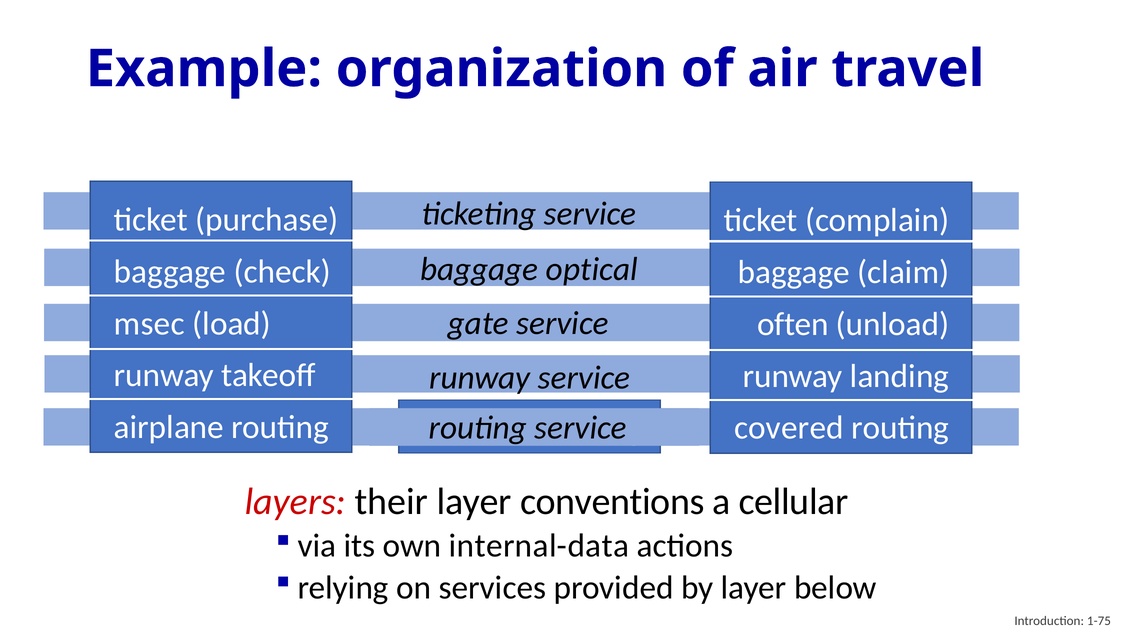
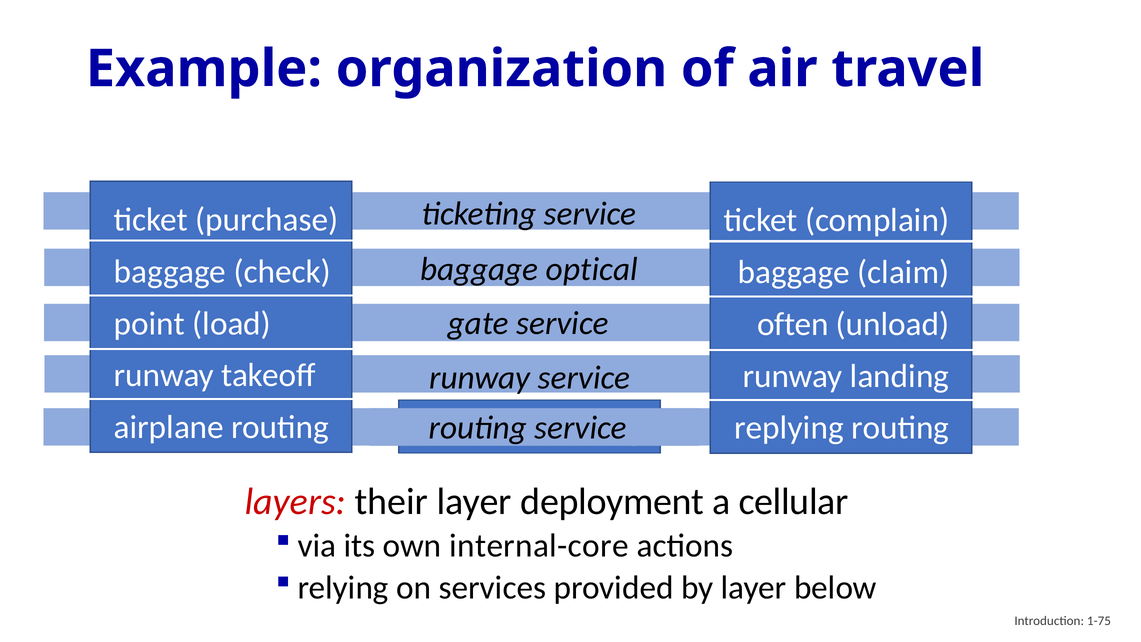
msec: msec -> point
covered: covered -> replying
conventions: conventions -> deployment
internal-data: internal-data -> internal-core
